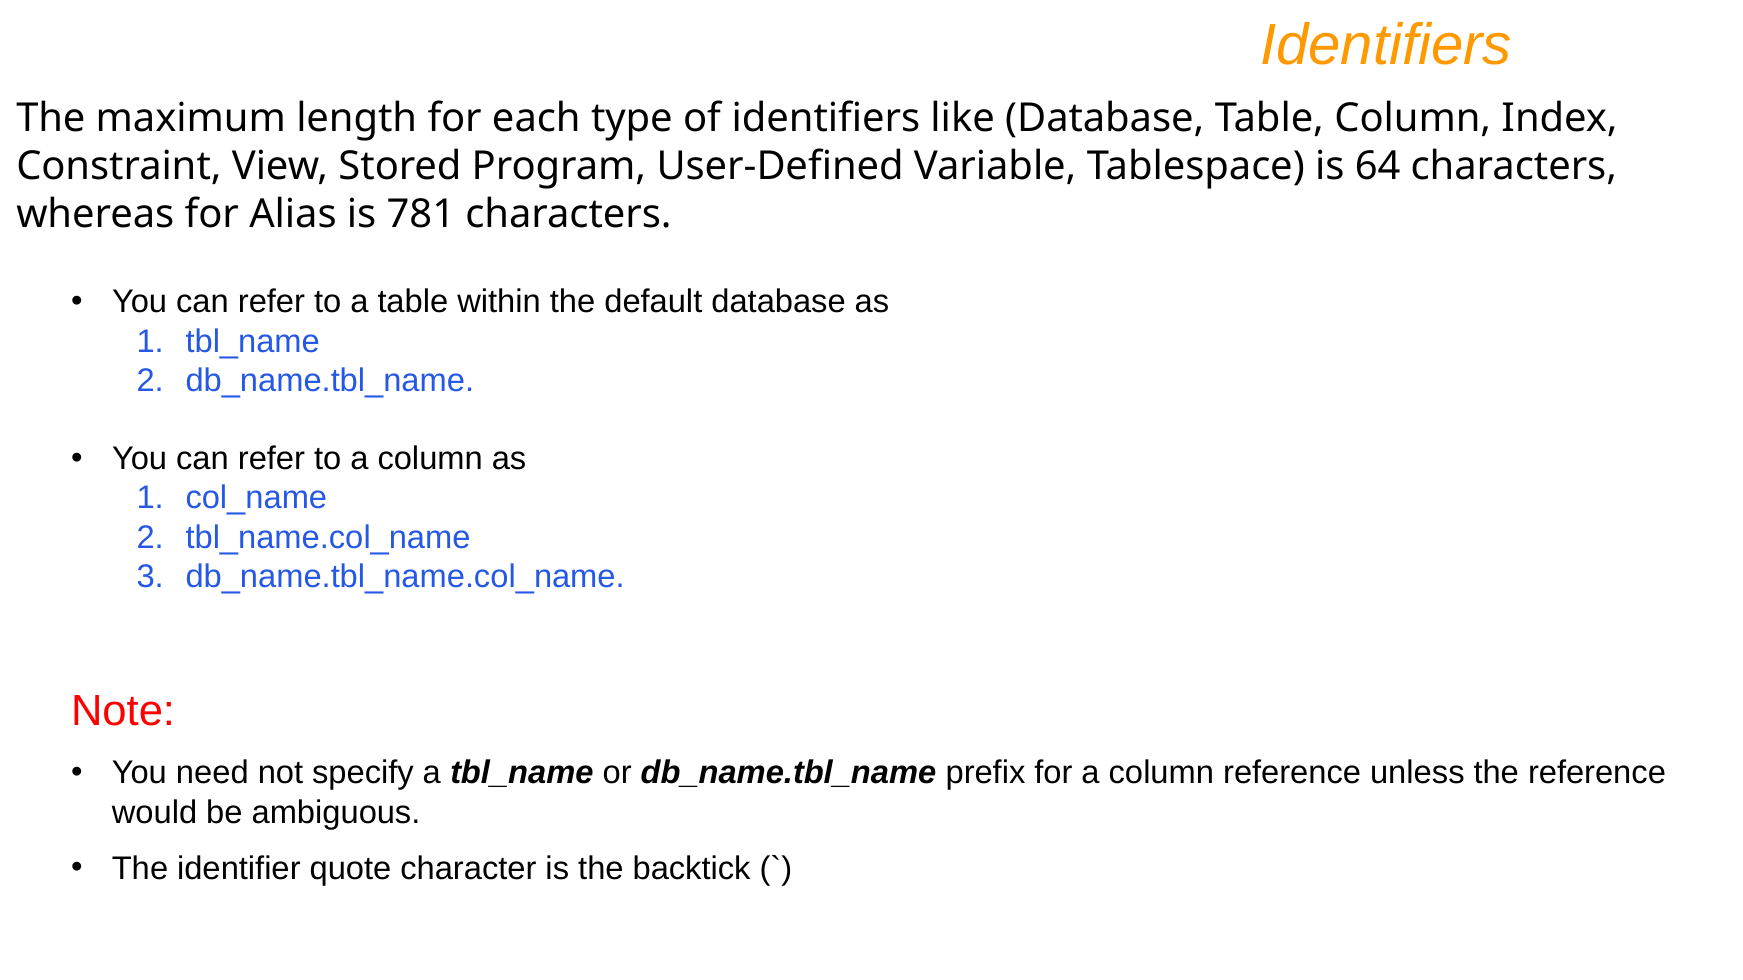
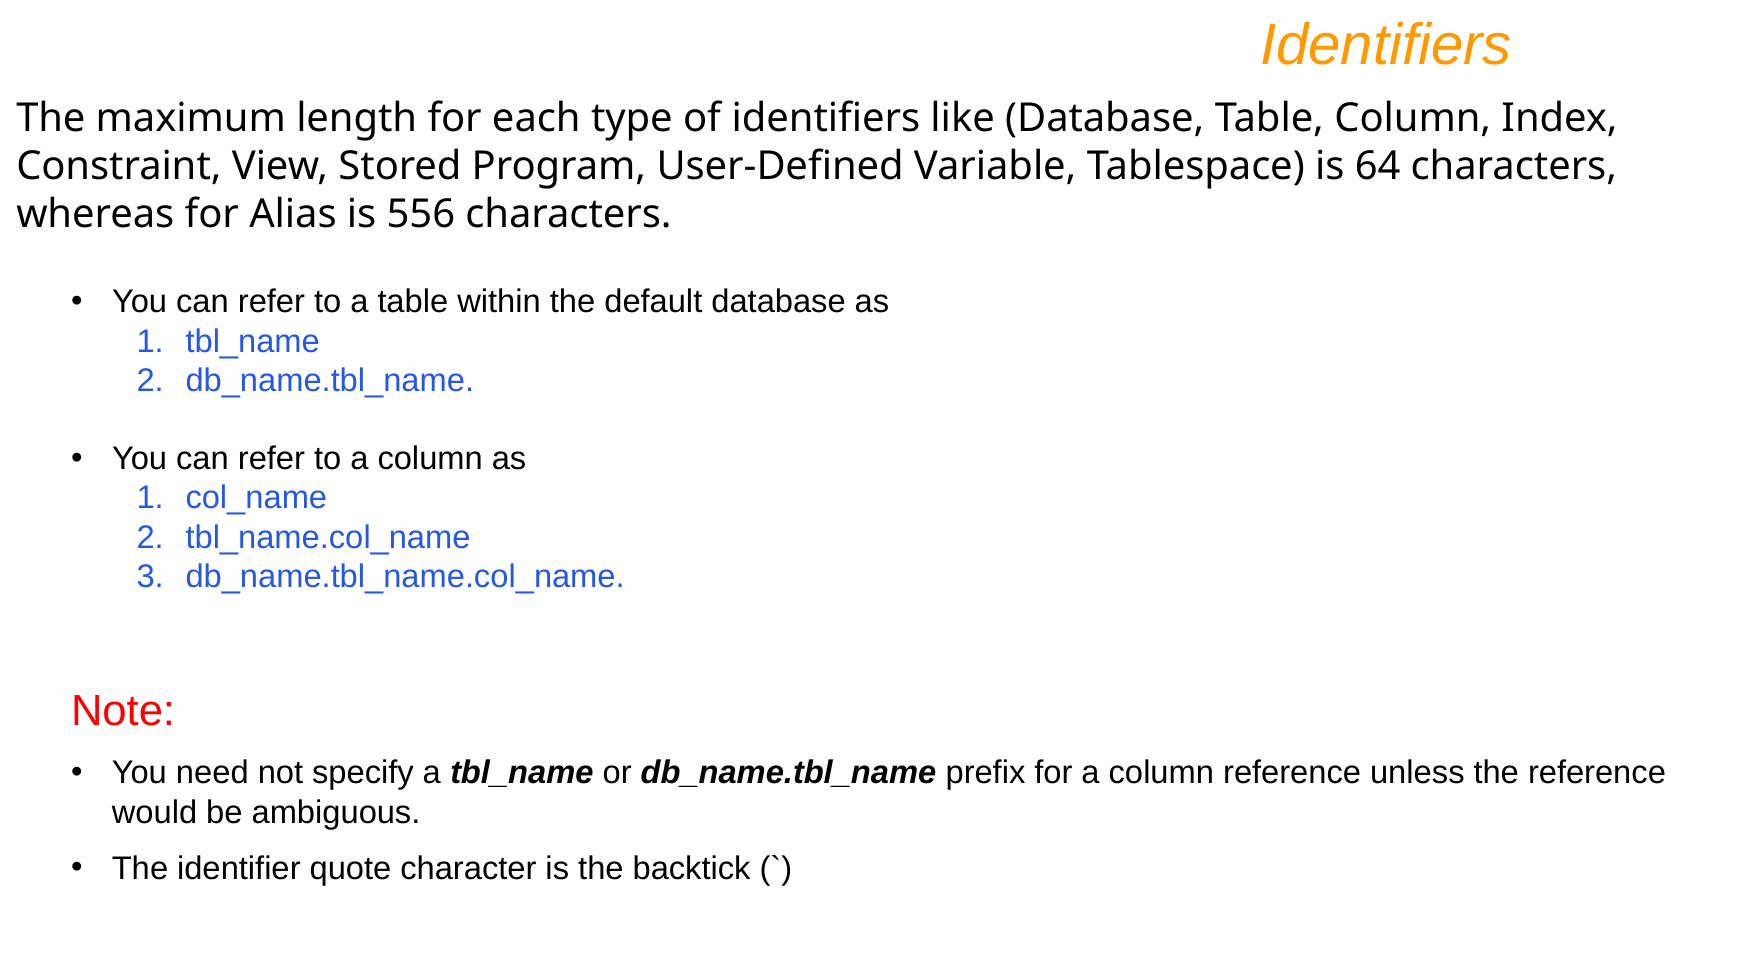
781: 781 -> 556
